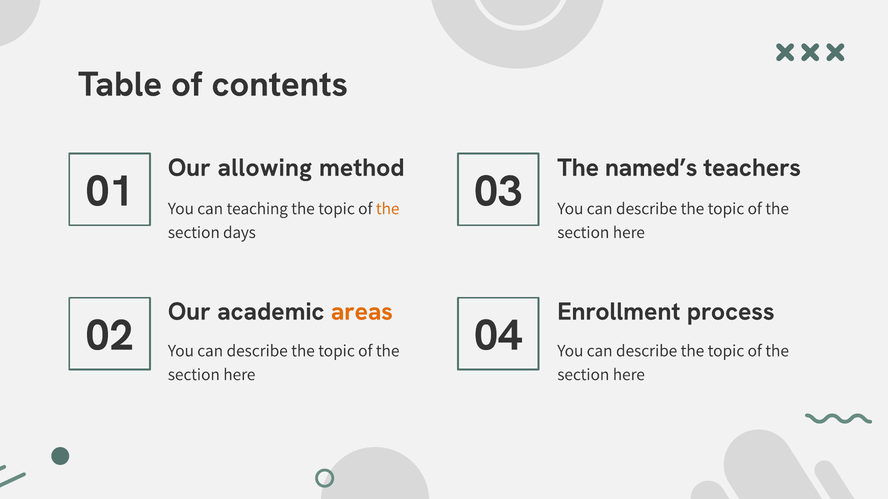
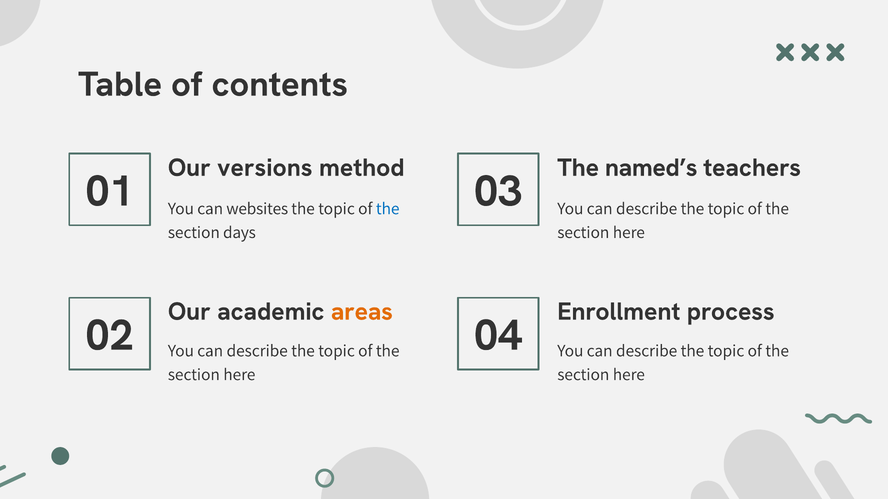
allowing: allowing -> versions
teaching: teaching -> websites
the at (388, 209) colour: orange -> blue
